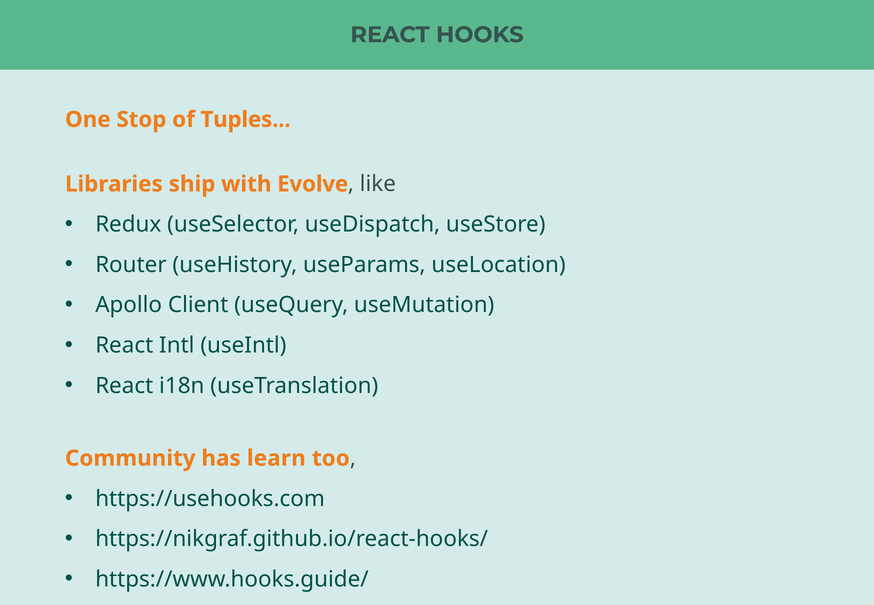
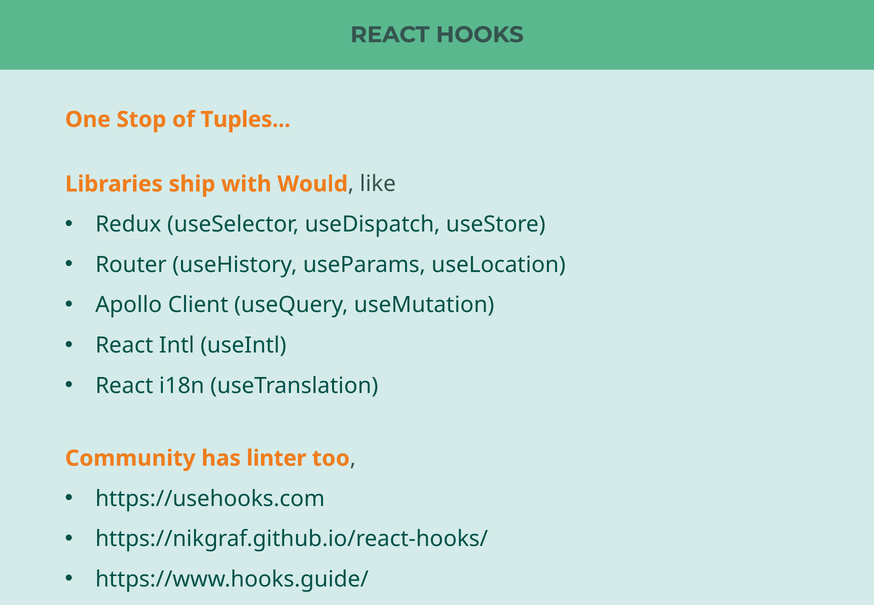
Evolve: Evolve -> Would
learn: learn -> linter
